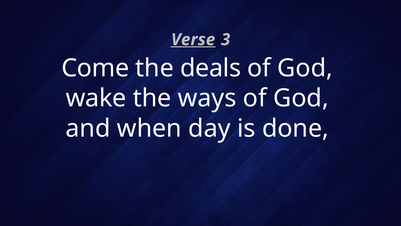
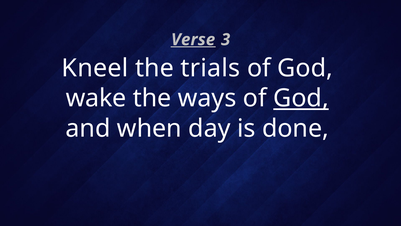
Come: Come -> Kneel
deals: deals -> trials
God at (301, 98) underline: none -> present
